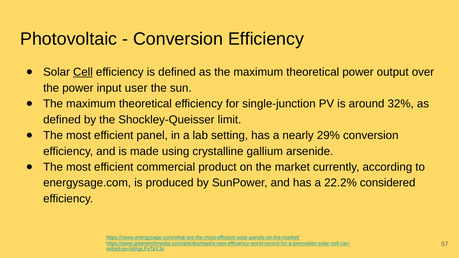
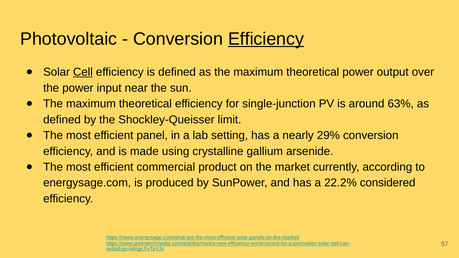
Efficiency at (266, 39) underline: none -> present
user: user -> near
32%: 32% -> 63%
